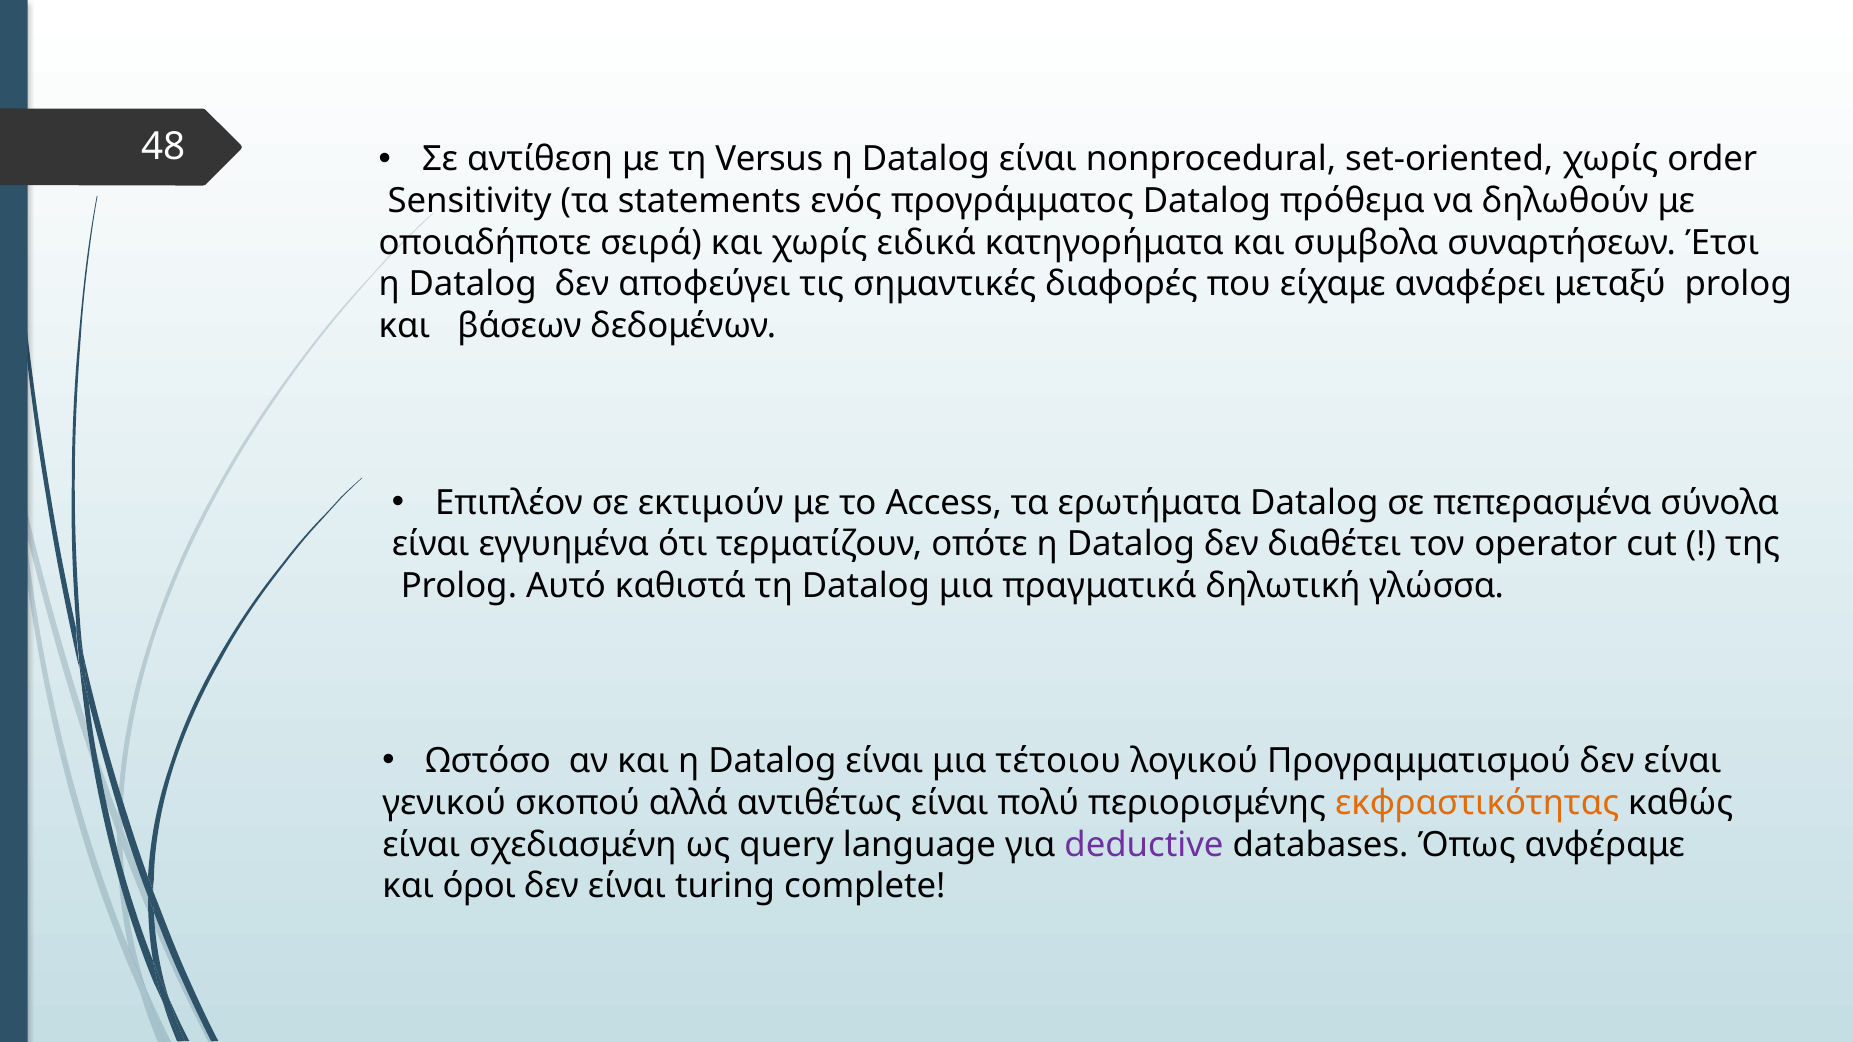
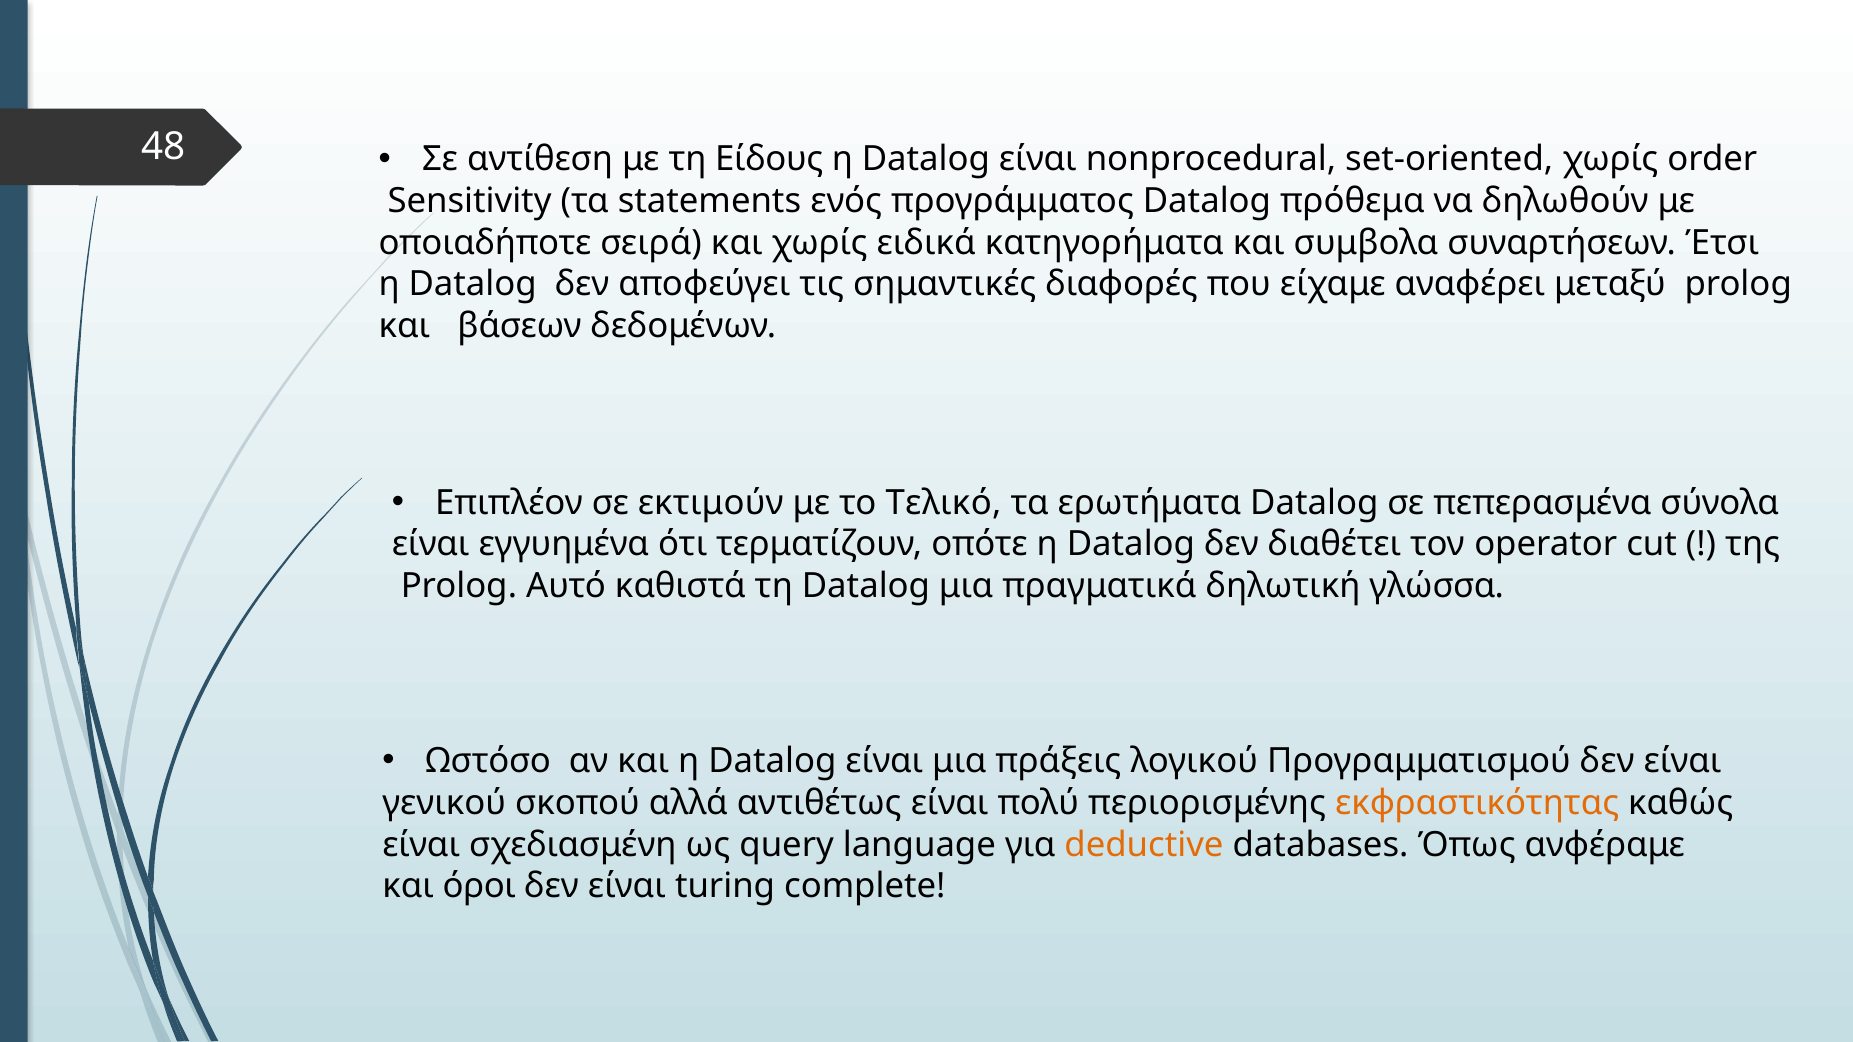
Versus: Versus -> Είδους
Access: Access -> Τελικό
τέτοιου: τέτοιου -> πράξεις
deductive colour: purple -> orange
